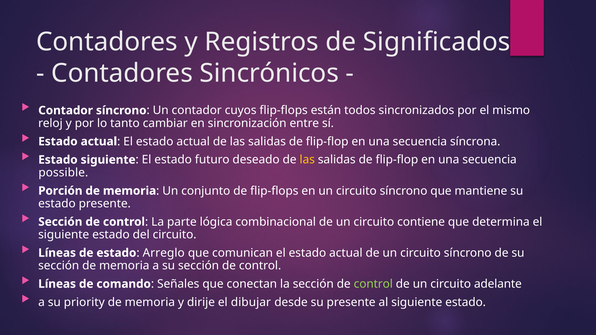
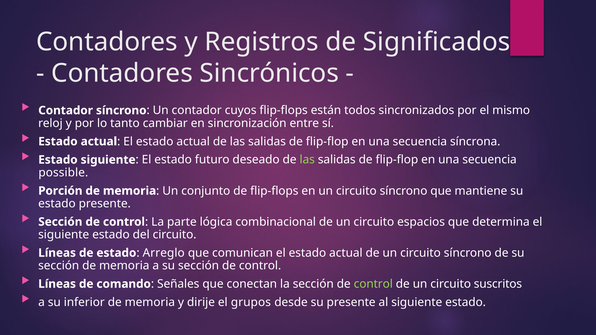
las at (307, 160) colour: yellow -> light green
contiene: contiene -> espacios
adelante: adelante -> suscritos
priority: priority -> inferior
dibujar: dibujar -> grupos
